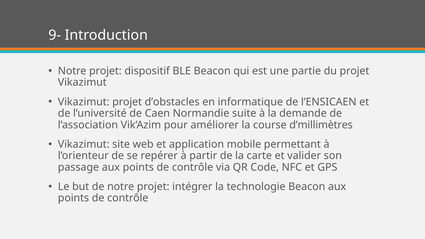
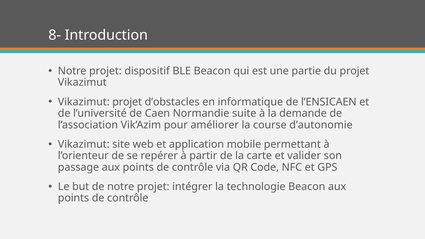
9-: 9- -> 8-
d’millimètres: d’millimètres -> d’autonomie
